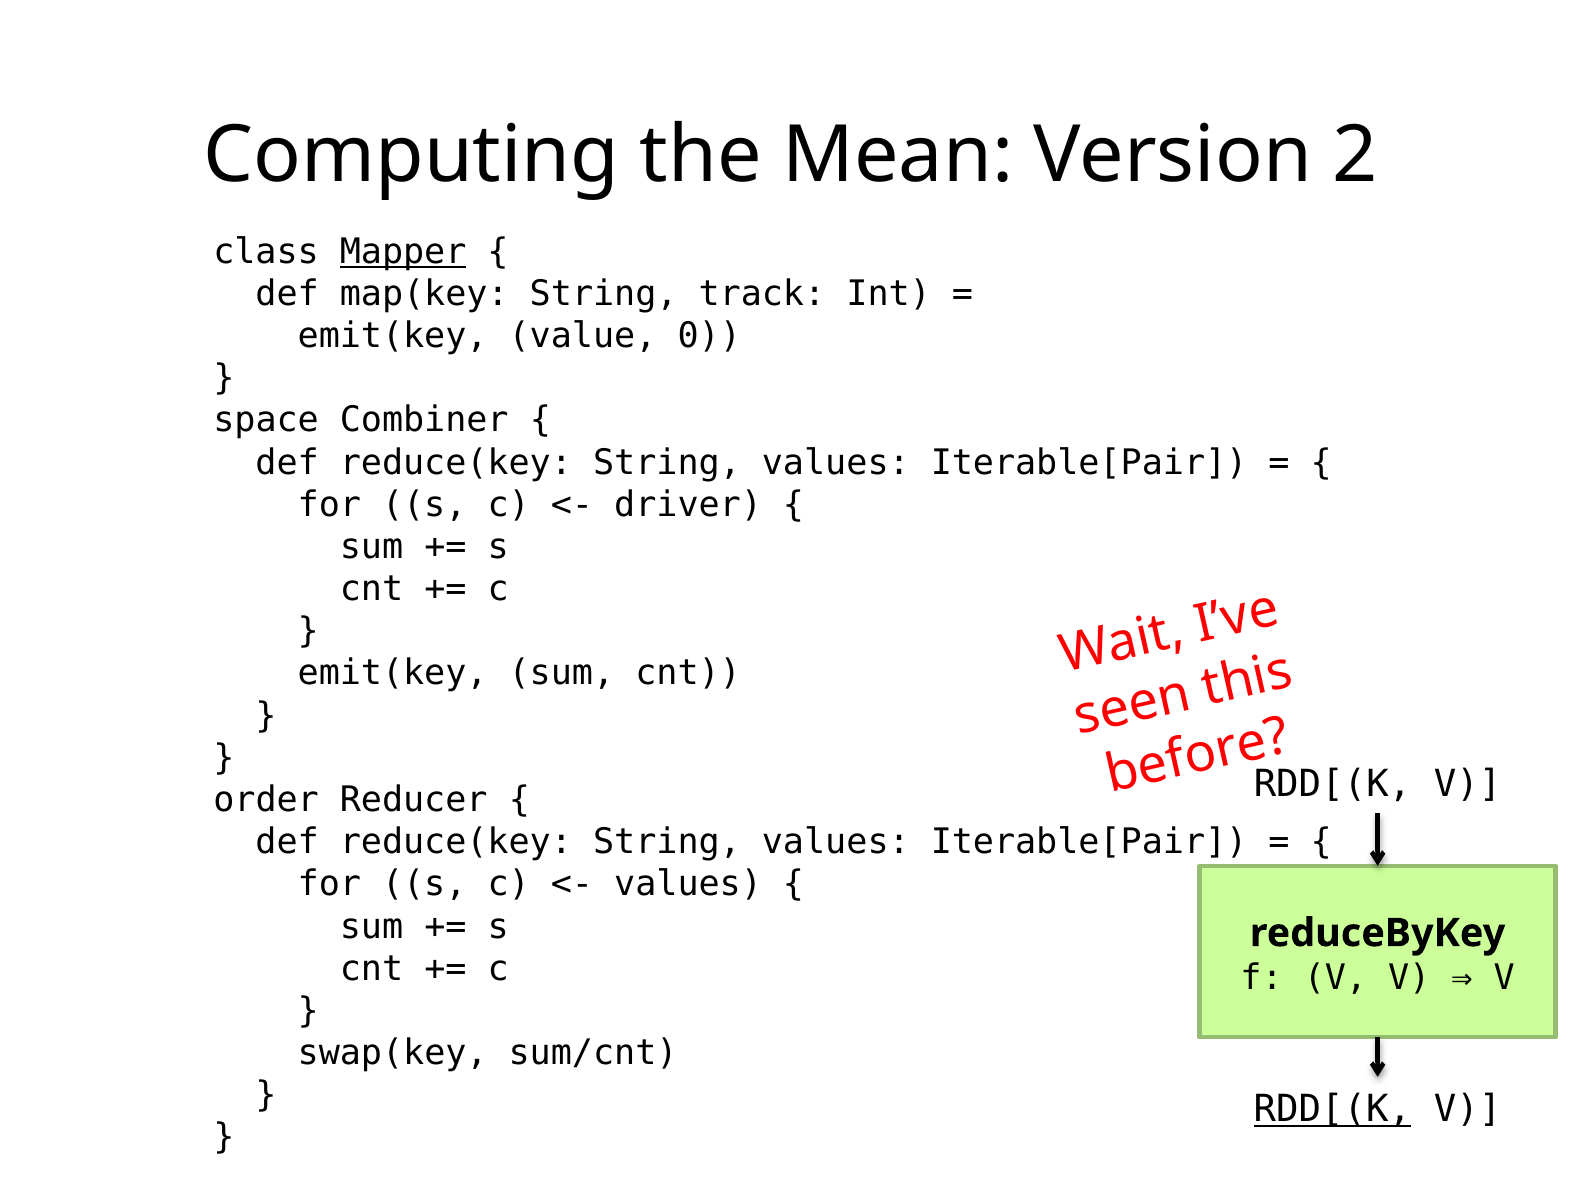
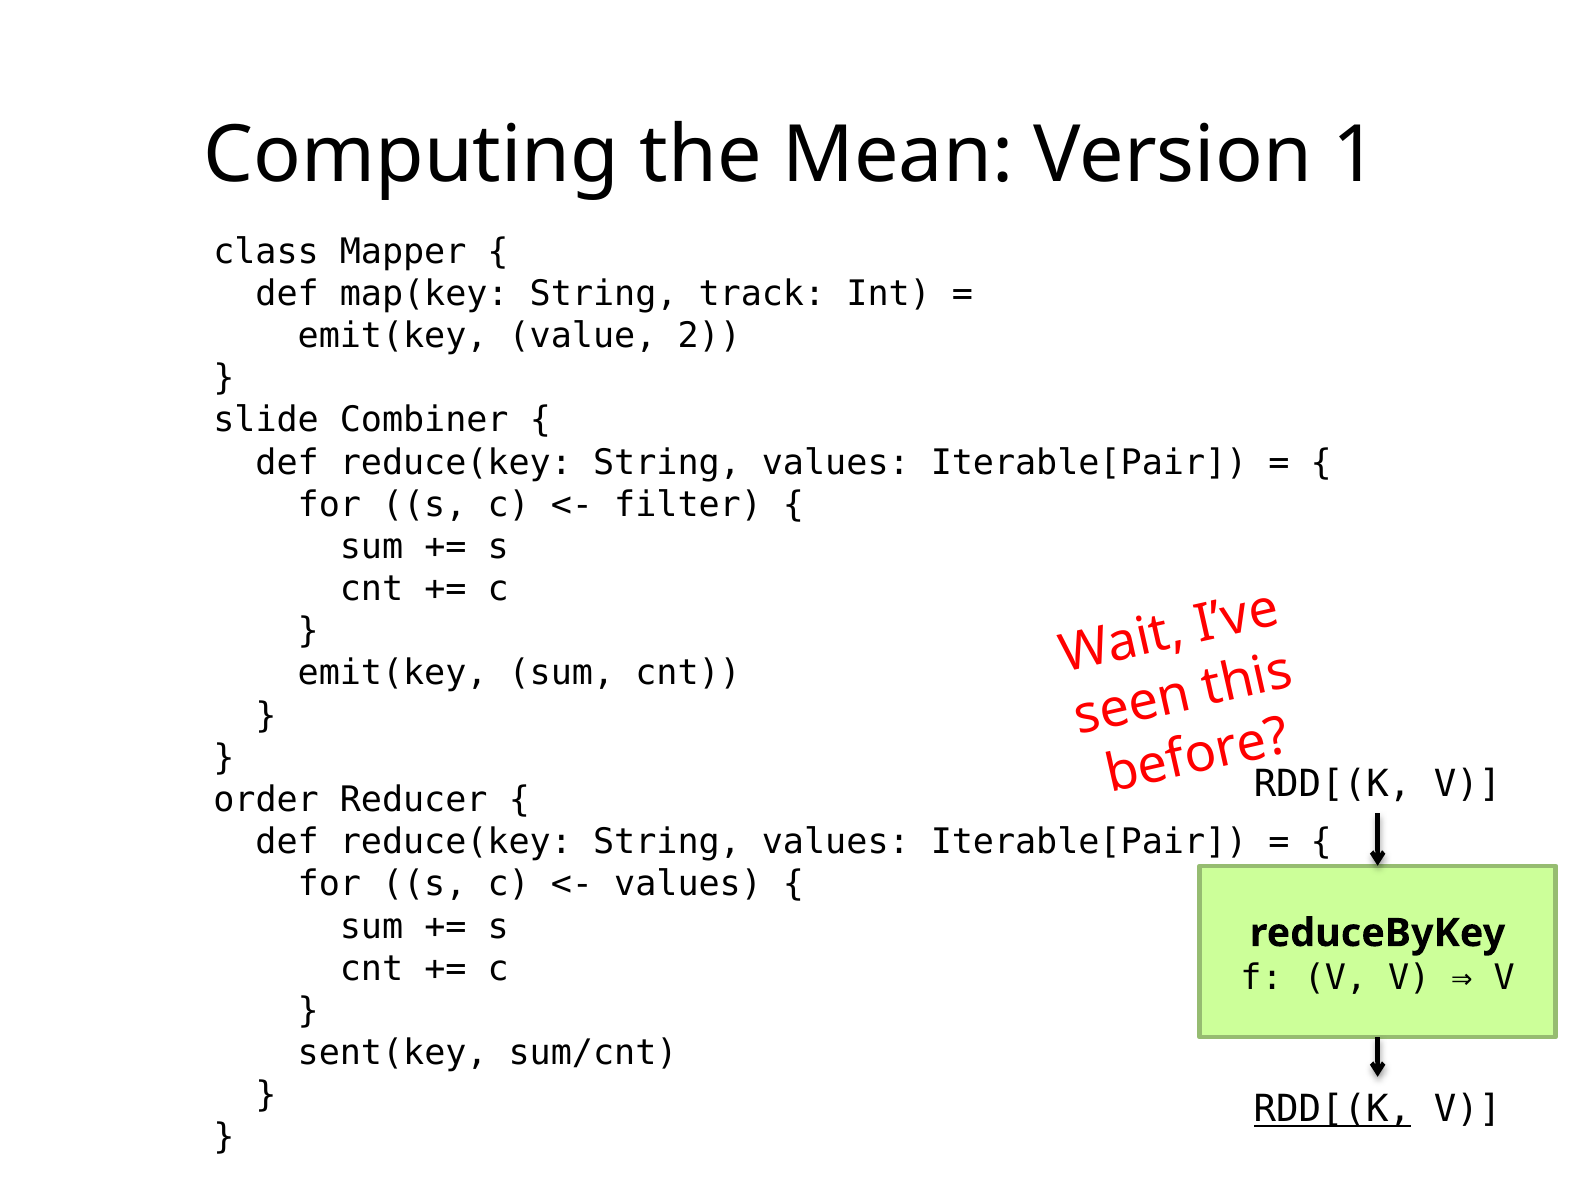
2: 2 -> 1
Mapper underline: present -> none
0: 0 -> 2
space: space -> slide
driver: driver -> filter
swap(key: swap(key -> sent(key
